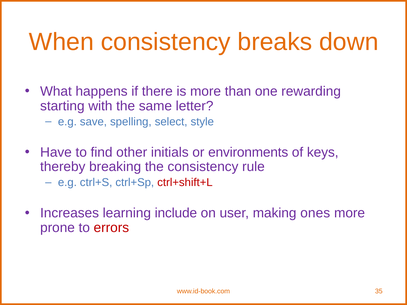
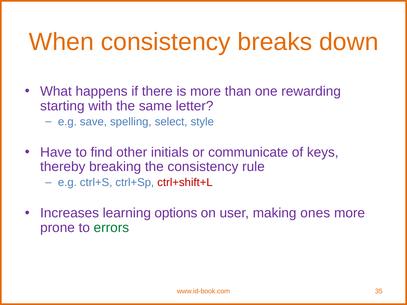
environments: environments -> communicate
include: include -> options
errors colour: red -> green
